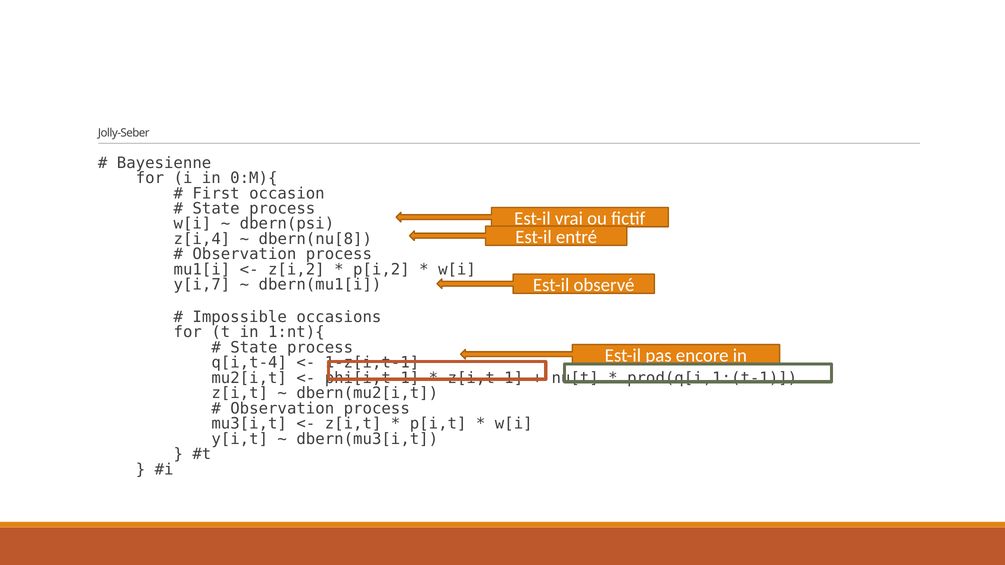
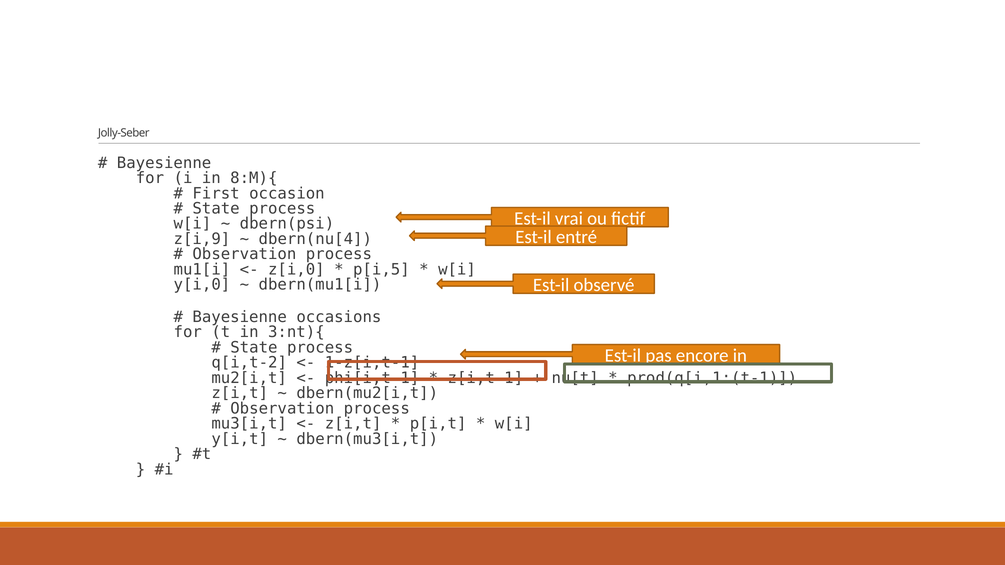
0:M){: 0:M){ -> 8:M){
z[i,4: z[i,4 -> z[i,9
dbern(nu[8: dbern(nu[8 -> dbern(nu[4
z[i,2: z[i,2 -> z[i,0
p[i,2: p[i,2 -> p[i,5
y[i,7: y[i,7 -> y[i,0
Impossible at (240, 317): Impossible -> Bayesienne
1:nt){: 1:nt){ -> 3:nt){
q[i,t-4: q[i,t-4 -> q[i,t-2
